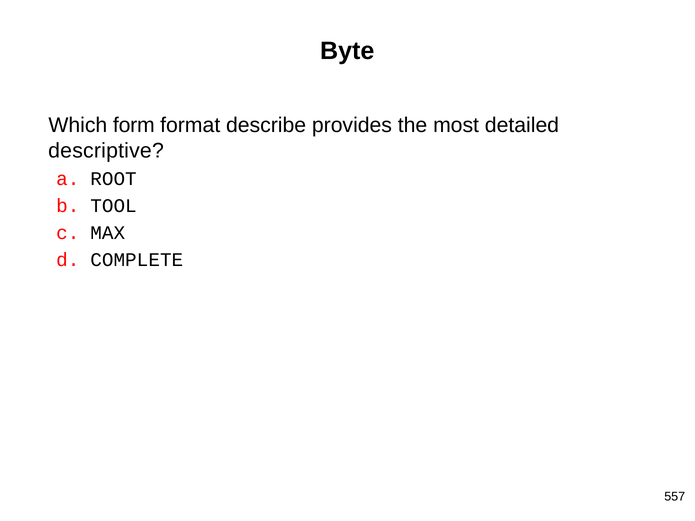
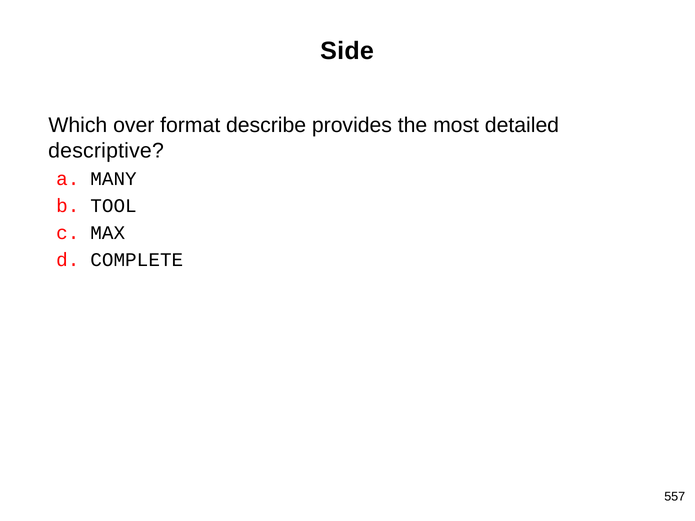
Byte: Byte -> Side
form: form -> over
ROOT: ROOT -> MANY
